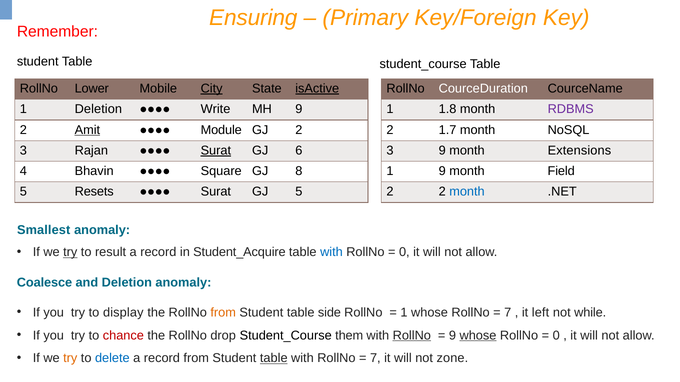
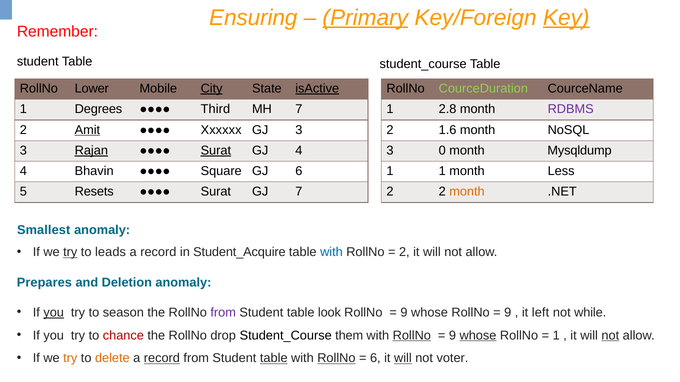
Primary underline: none -> present
Key underline: none -> present
CourceDuration colour: white -> light green
1 Deletion: Deletion -> Degrees
Write: Write -> Third
MH 9: 9 -> 7
1.8: 1.8 -> 2.8
Module: Module -> Xxxxxx
GJ 2: 2 -> 3
1.7: 1.7 -> 1.6
Rajan underline: none -> present
GJ 6: 6 -> 4
3 9: 9 -> 0
Extensions: Extensions -> Mysqldump
GJ 8: 8 -> 6
1 9: 9 -> 1
Field: Field -> Less
GJ 5: 5 -> 7
month at (467, 192) colour: blue -> orange
result: result -> leads
0 at (404, 252): 0 -> 2
Coalesce: Coalesce -> Prepares
you at (54, 313) underline: none -> present
display: display -> season
from at (223, 313) colour: orange -> purple
side: side -> look
1 at (404, 313): 1 -> 9
7 at (508, 313): 7 -> 9
0 at (556, 336): 0 -> 1
not at (610, 336) underline: none -> present
delete colour: blue -> orange
record at (162, 359) underline: none -> present
RollNo at (336, 359) underline: none -> present
7 at (375, 359): 7 -> 6
will at (403, 359) underline: none -> present
zone: zone -> voter
